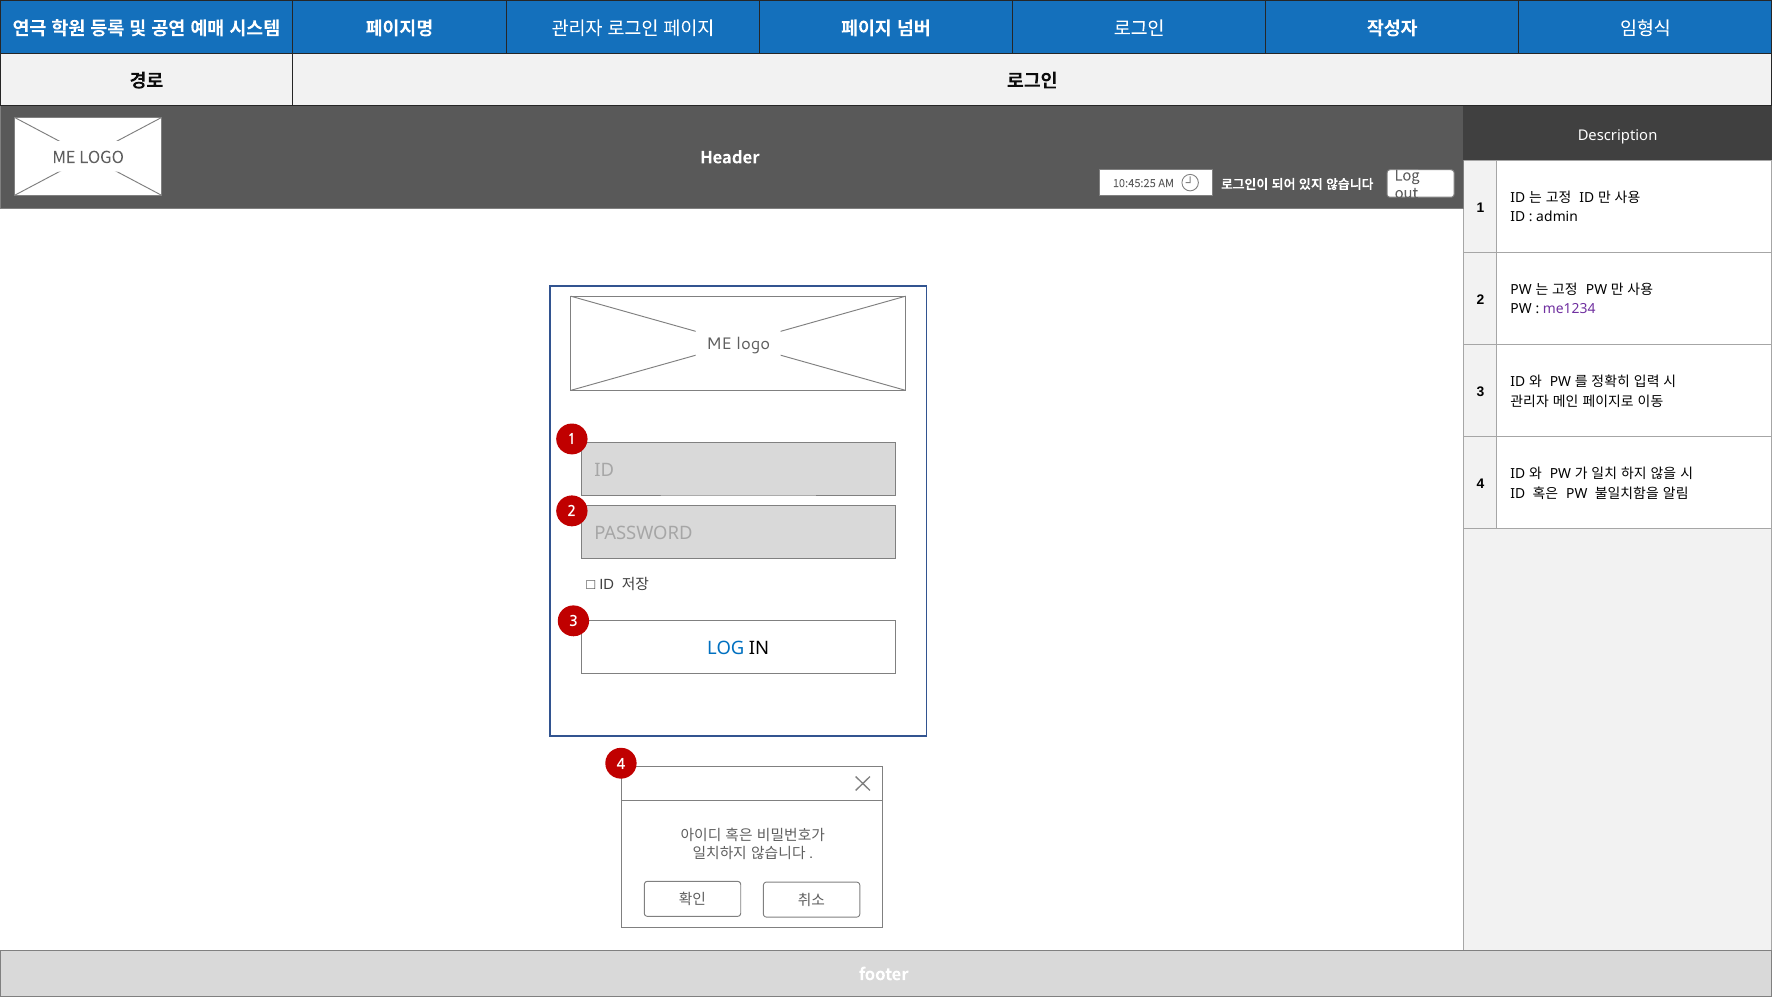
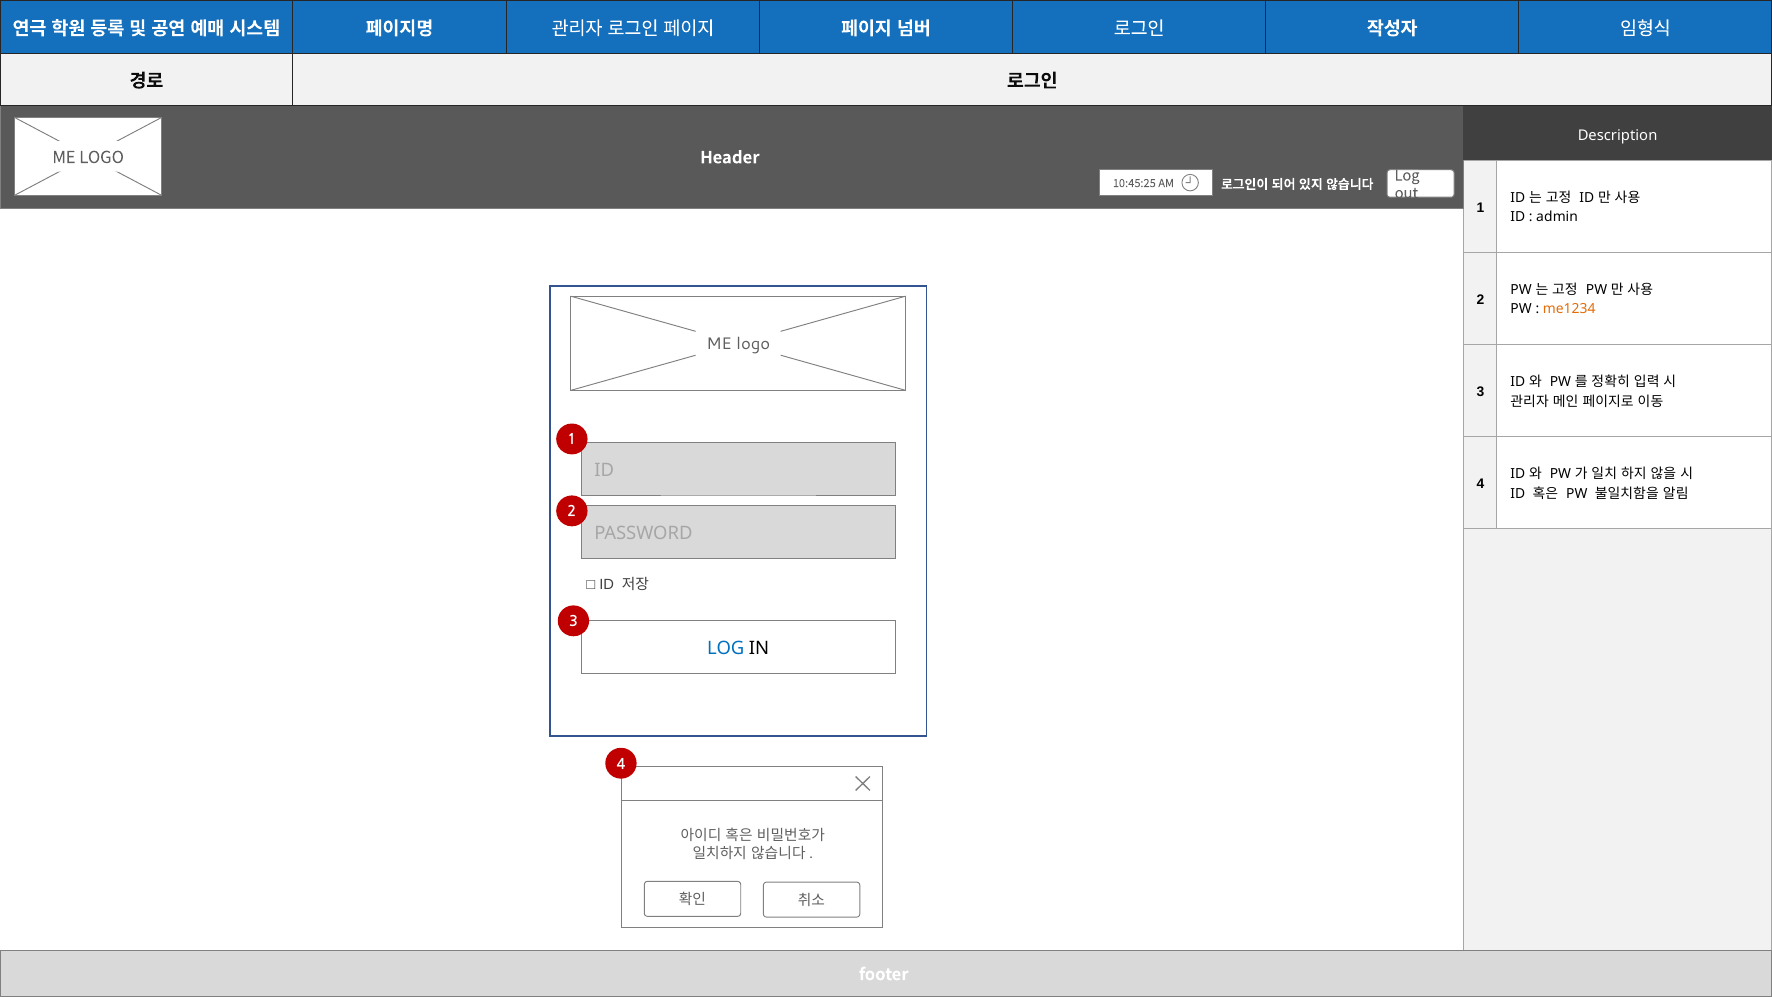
me1234 colour: purple -> orange
